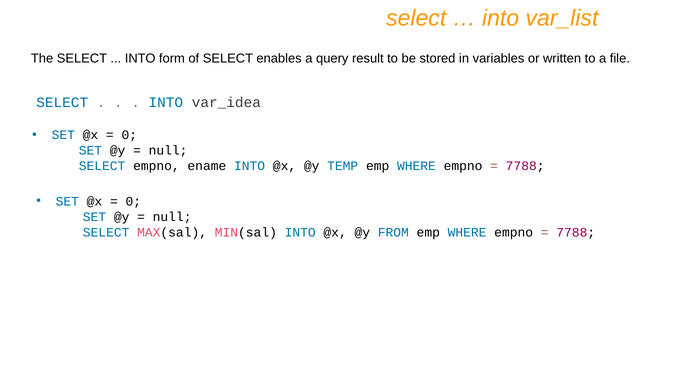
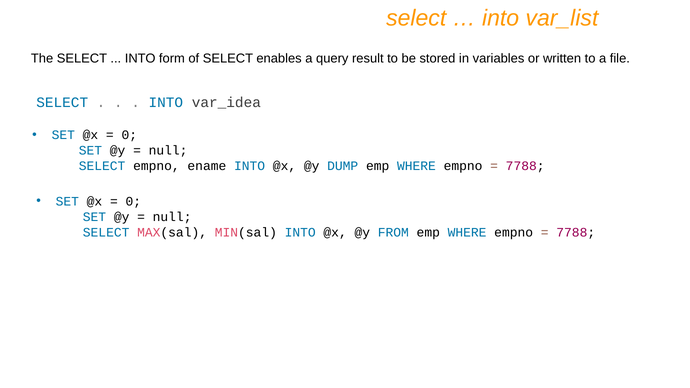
TEMP: TEMP -> DUMP
